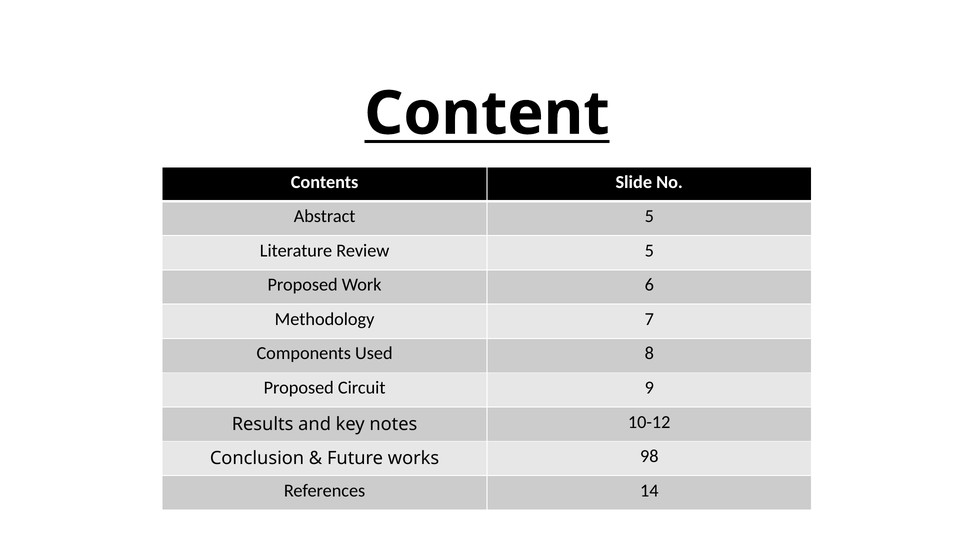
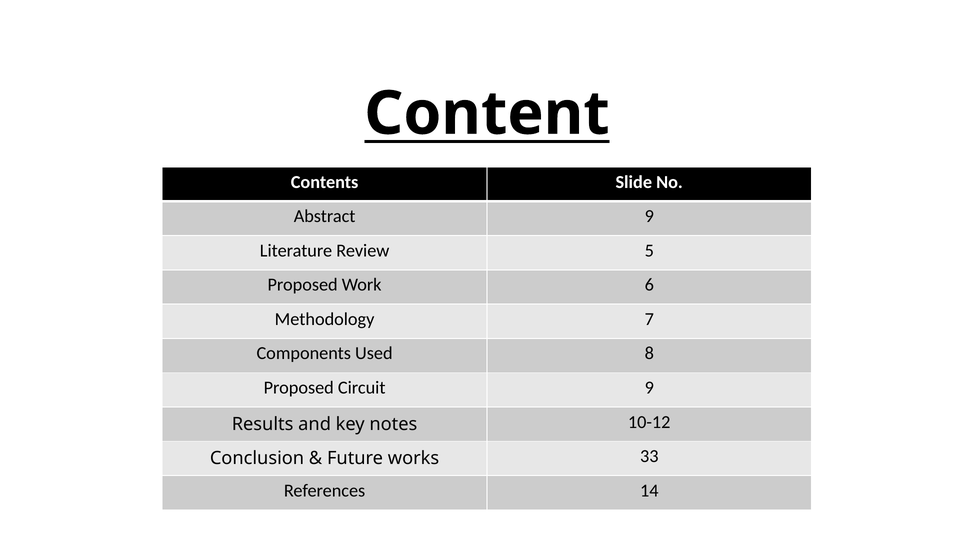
Abstract 5: 5 -> 9
98: 98 -> 33
